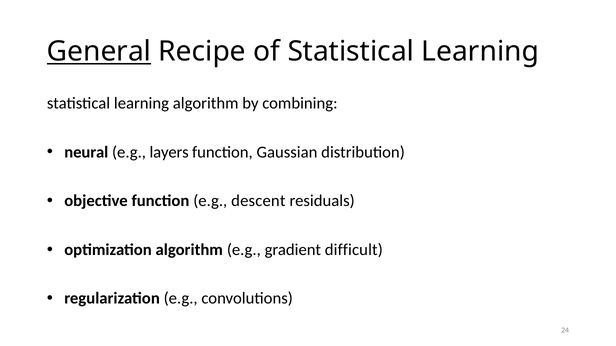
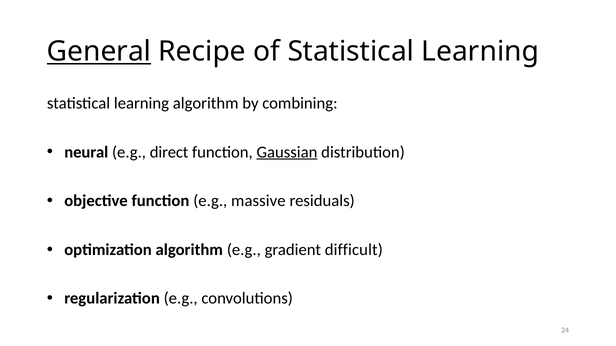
layers: layers -> direct
Gaussian underline: none -> present
descent: descent -> massive
